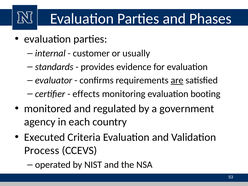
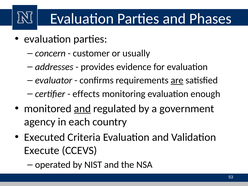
internal: internal -> concern
standards: standards -> addresses
booting: booting -> enough
and at (82, 109) underline: none -> present
Process: Process -> Execute
